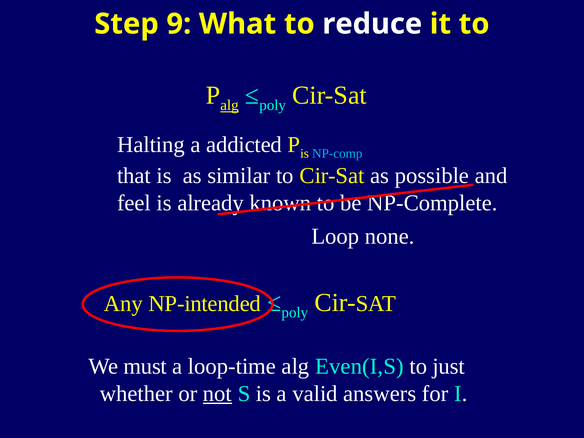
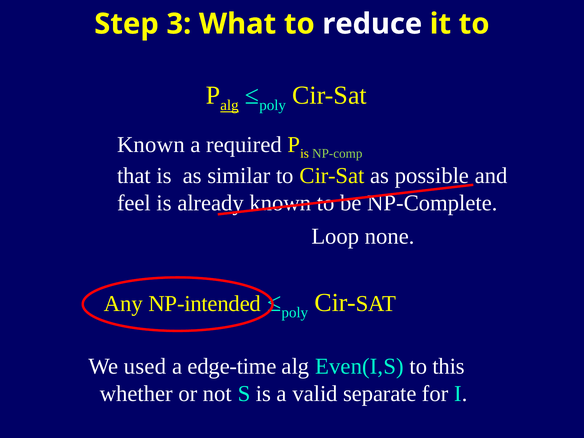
9: 9 -> 3
Halting at (151, 145): Halting -> Known
addicted: addicted -> required
NP-comp colour: light blue -> light green
must: must -> used
loop-time: loop-time -> edge-time
just: just -> this
not underline: present -> none
answers: answers -> separate
